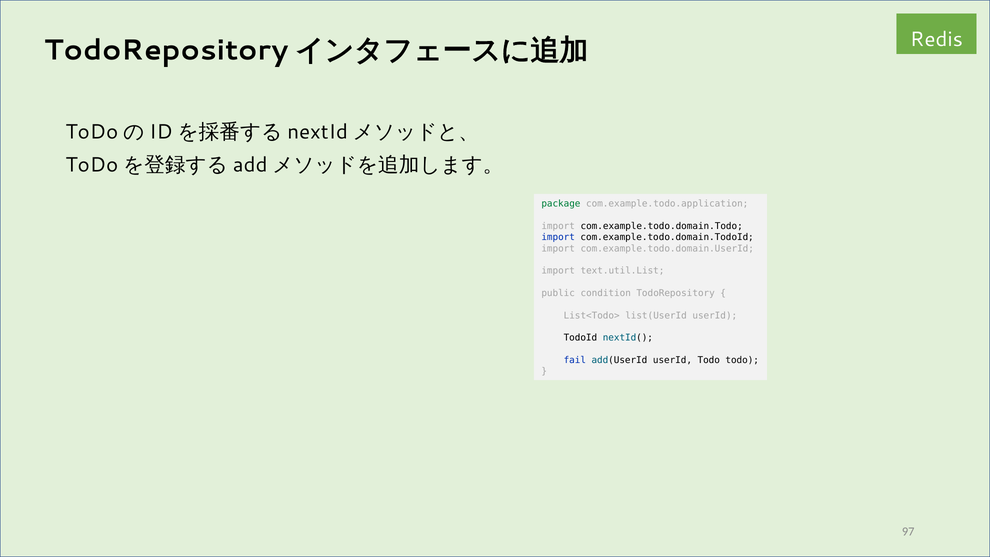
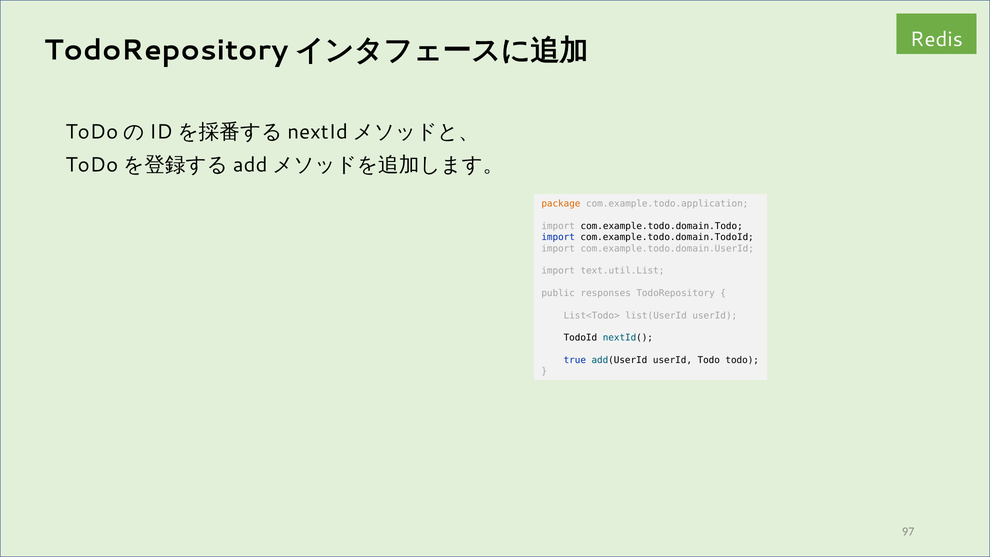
package colour: green -> orange
condition: condition -> responses
fail: fail -> true
